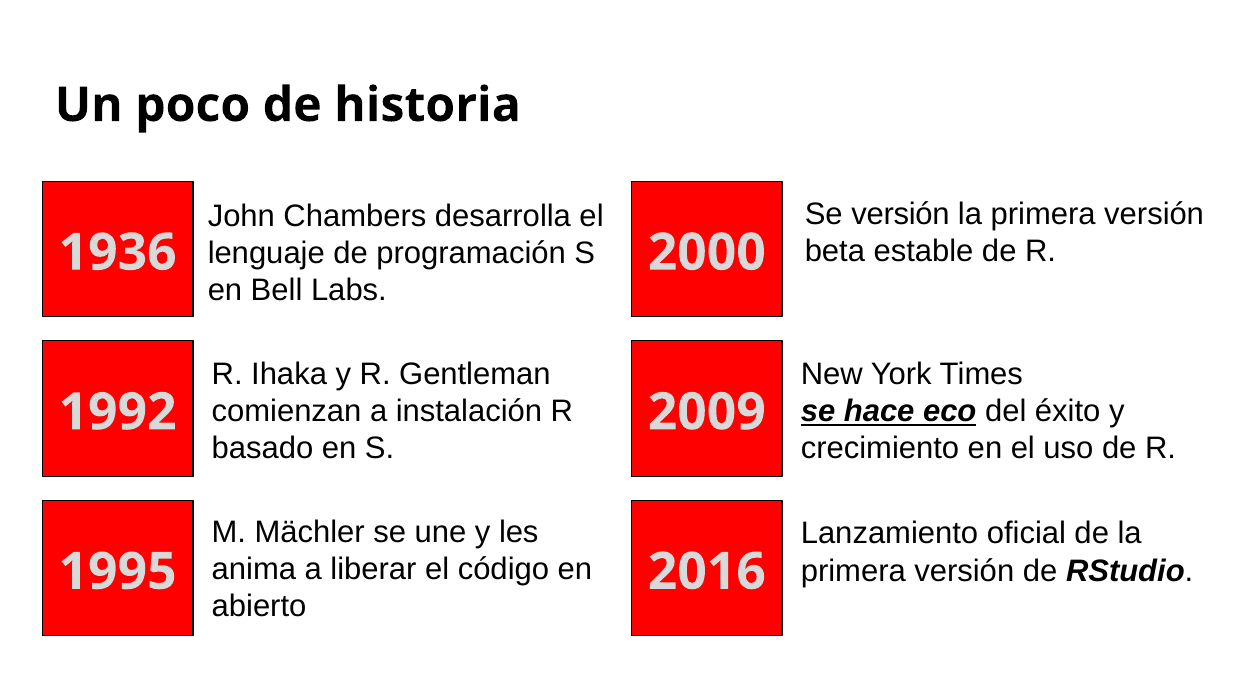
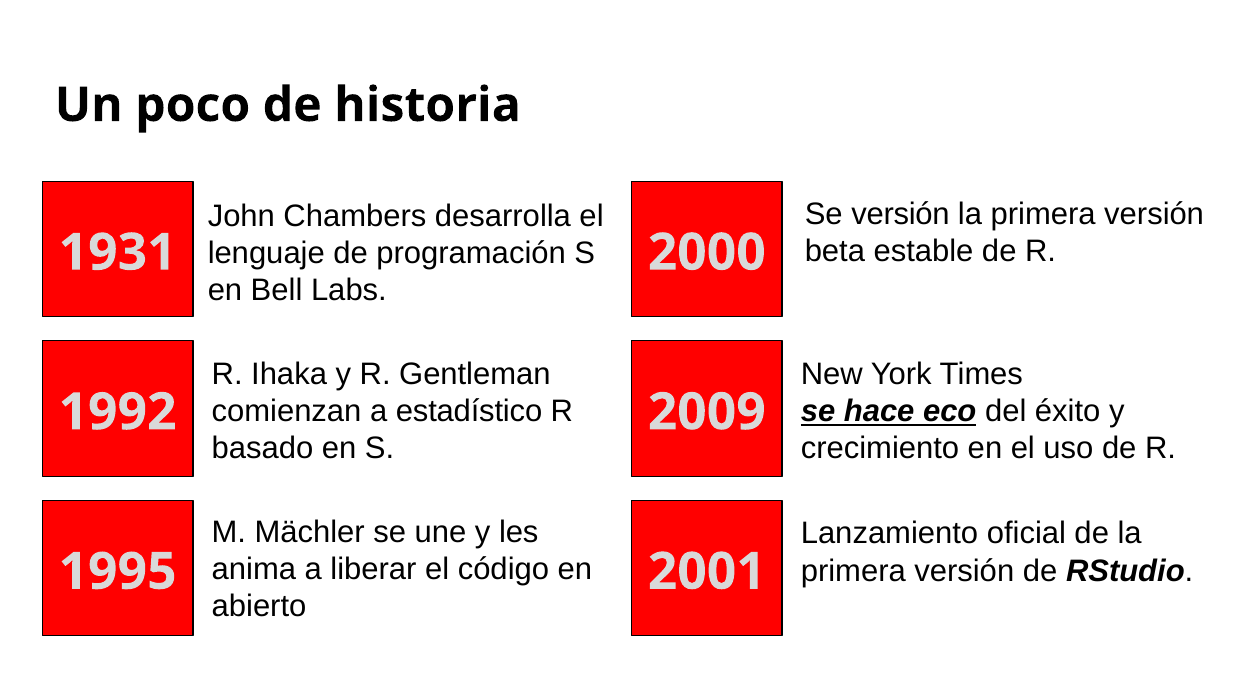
1936: 1936 -> 1931
instalación: instalación -> estadístico
2016: 2016 -> 2001
